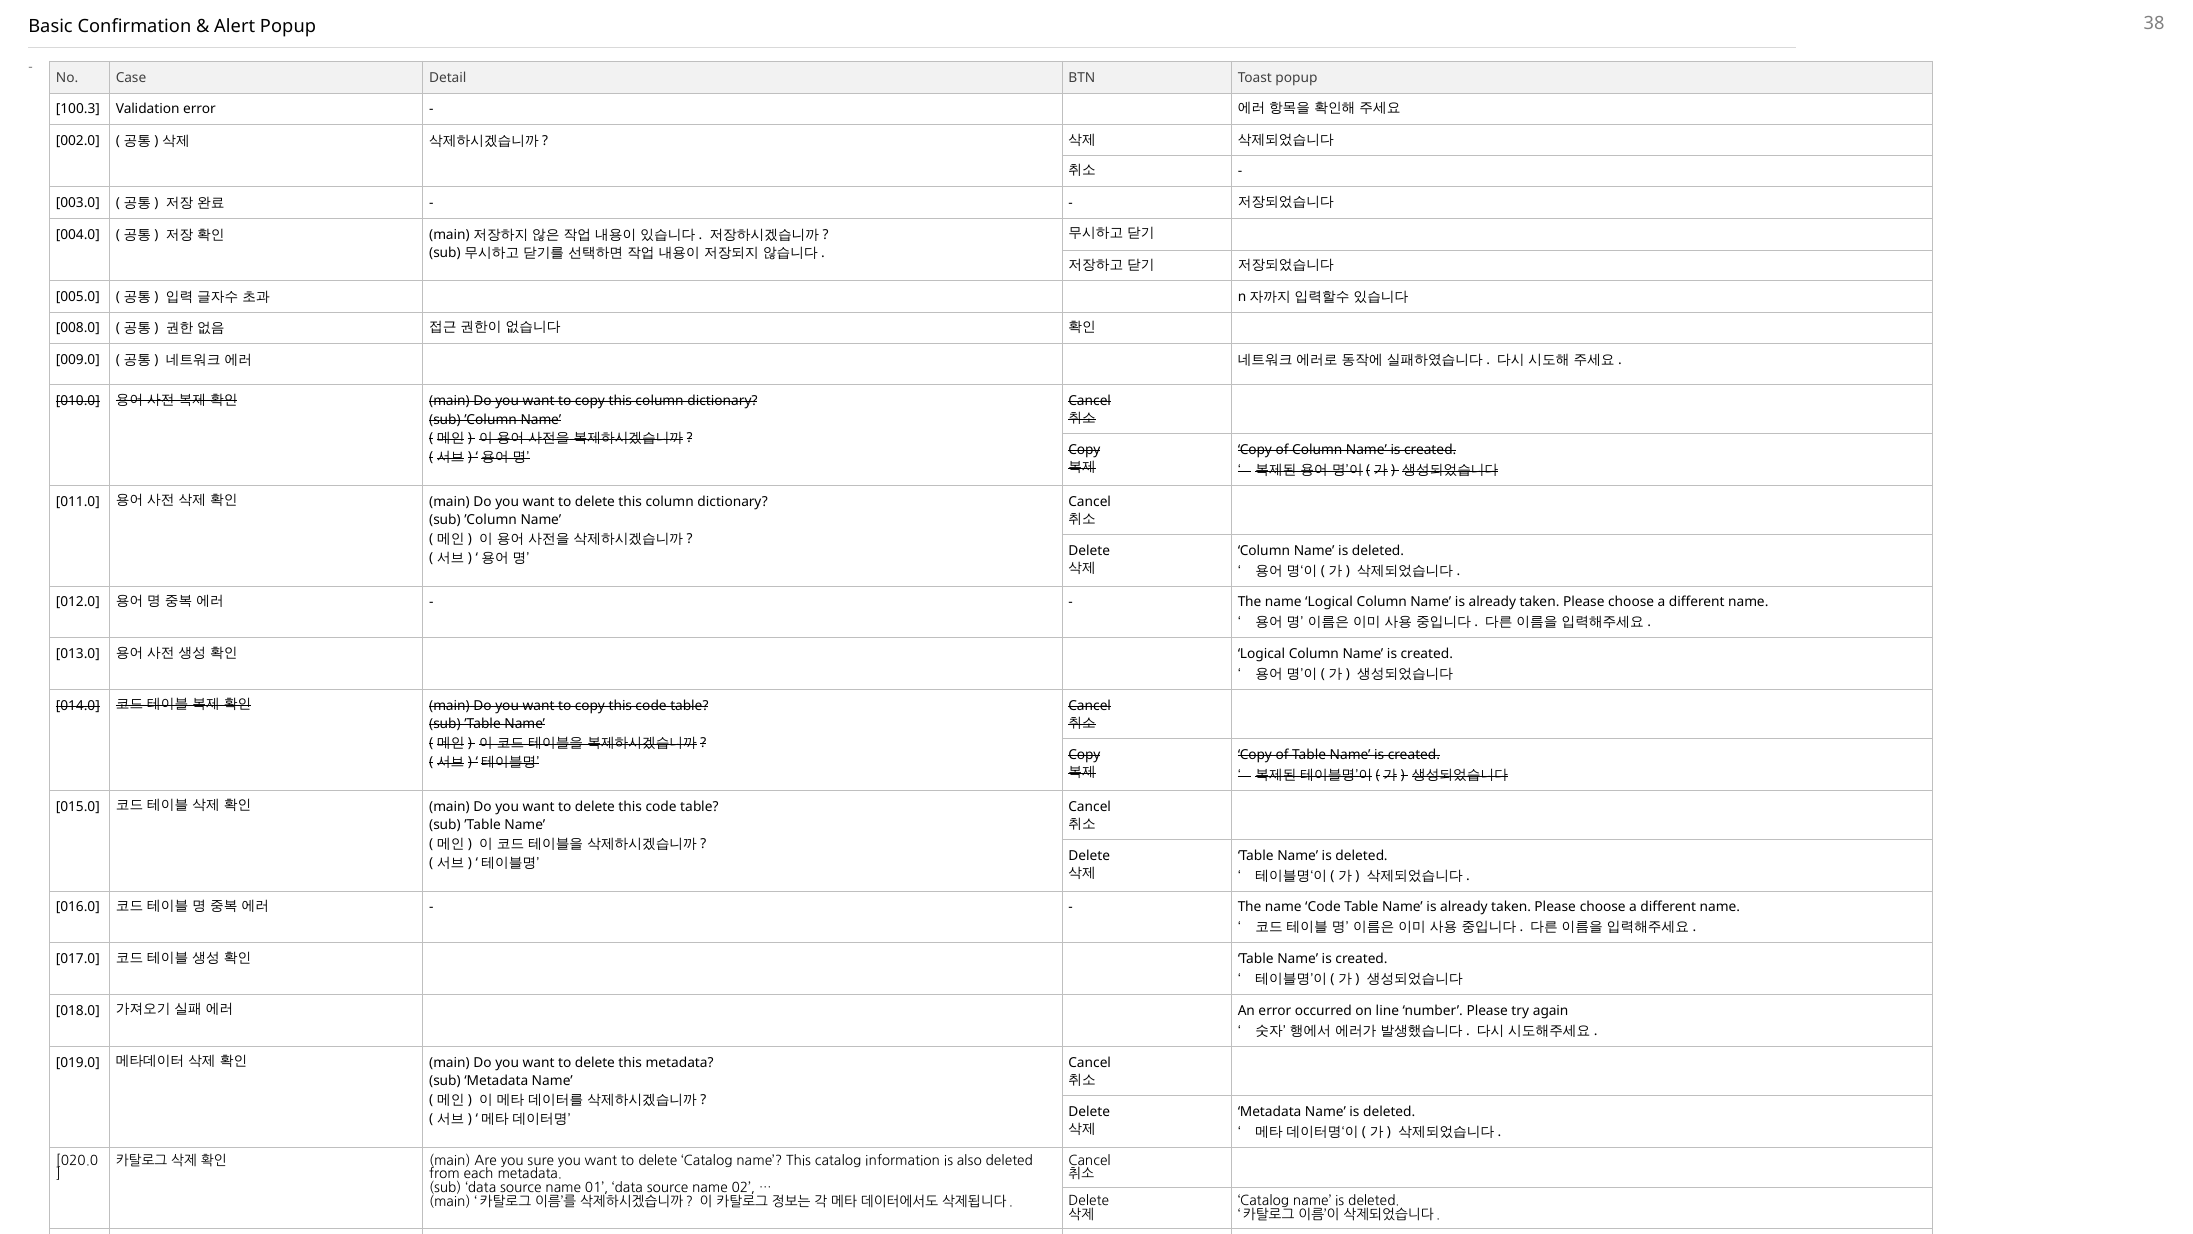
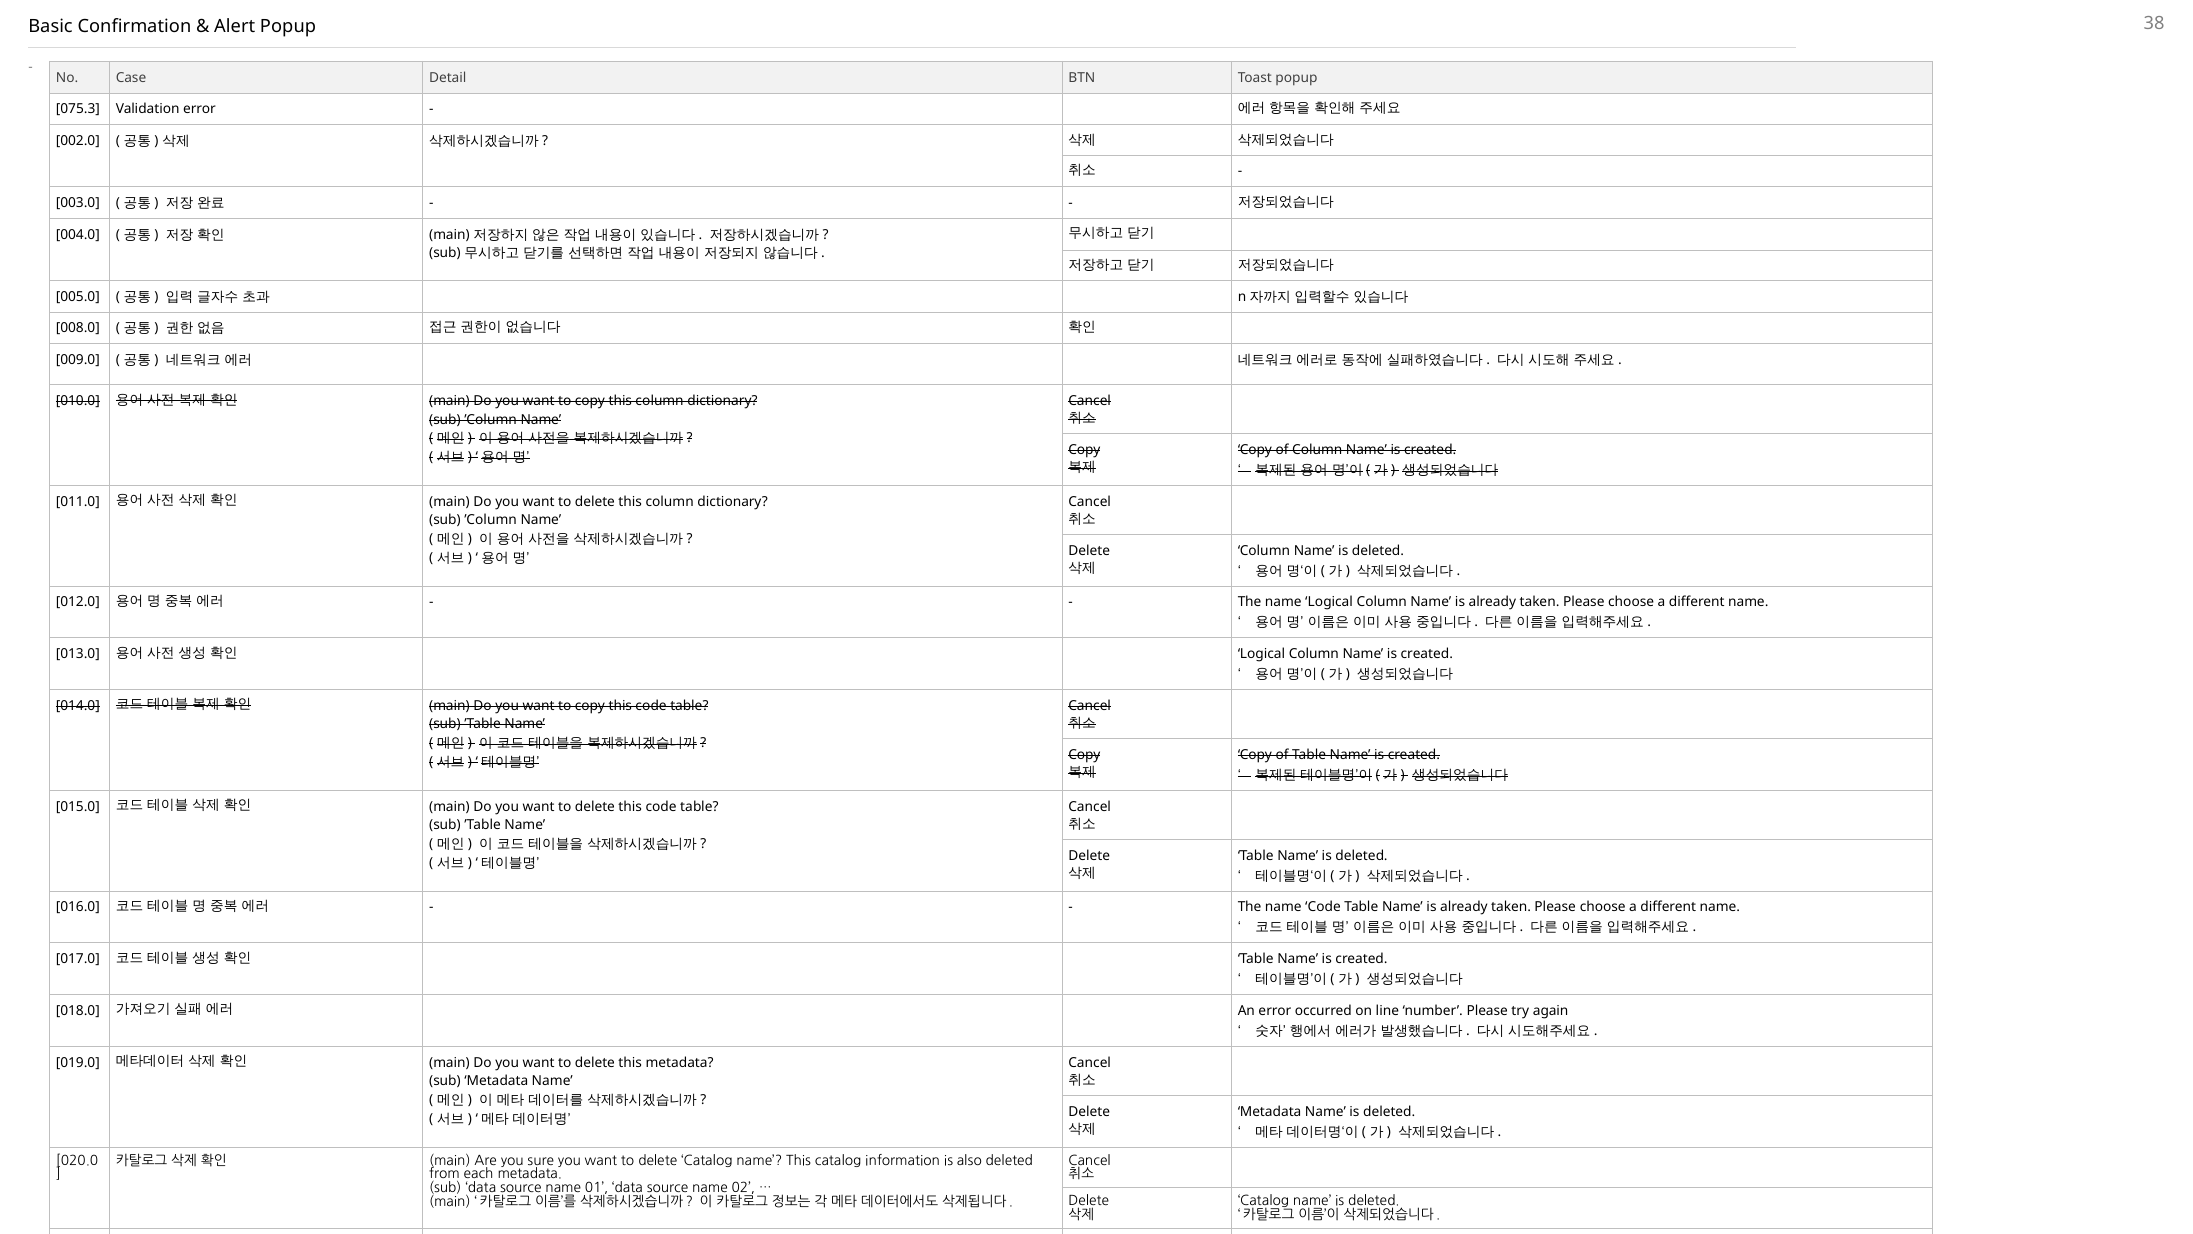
100.3: 100.3 -> 075.3
